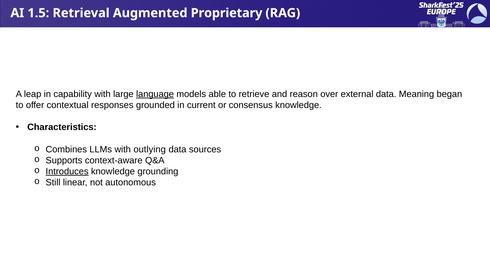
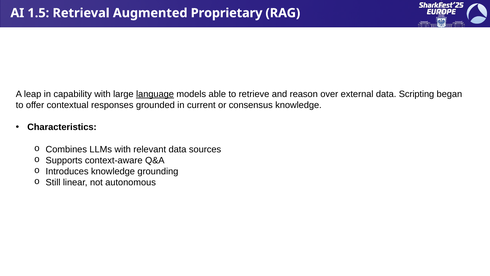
Meaning: Meaning -> Scripting
outlying: outlying -> relevant
Introduces underline: present -> none
